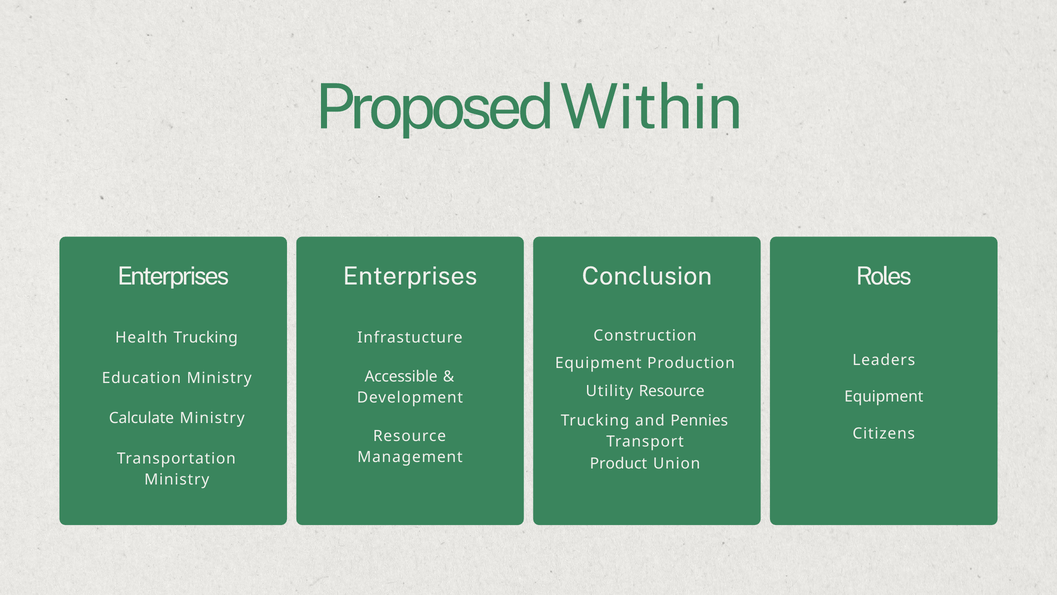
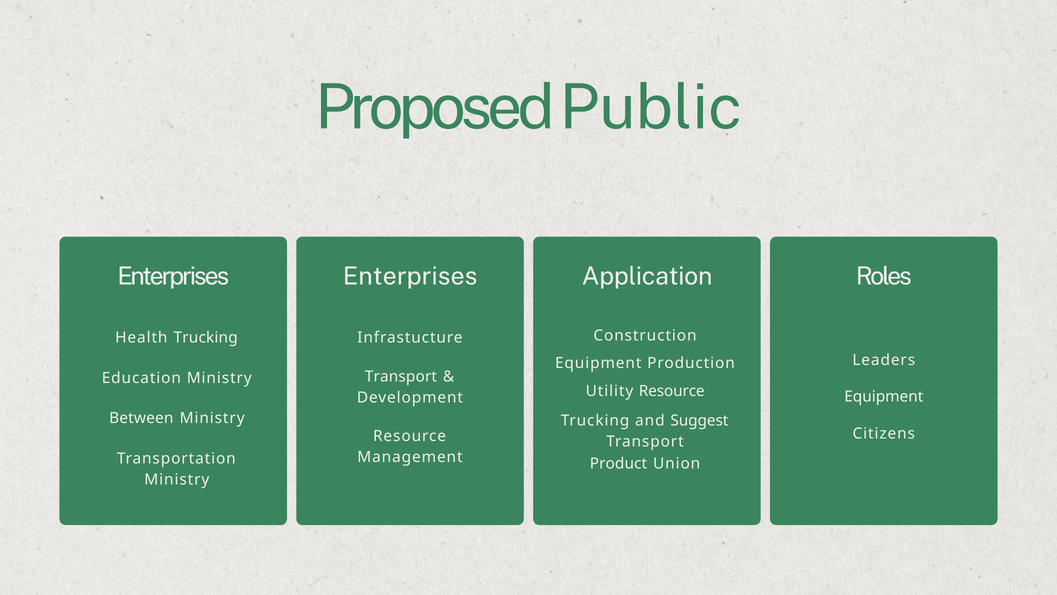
Within: Within -> Public
Conclusion: Conclusion -> Application
Accessible at (401, 377): Accessible -> Transport
Calculate: Calculate -> Between
Pennies: Pennies -> Suggest
